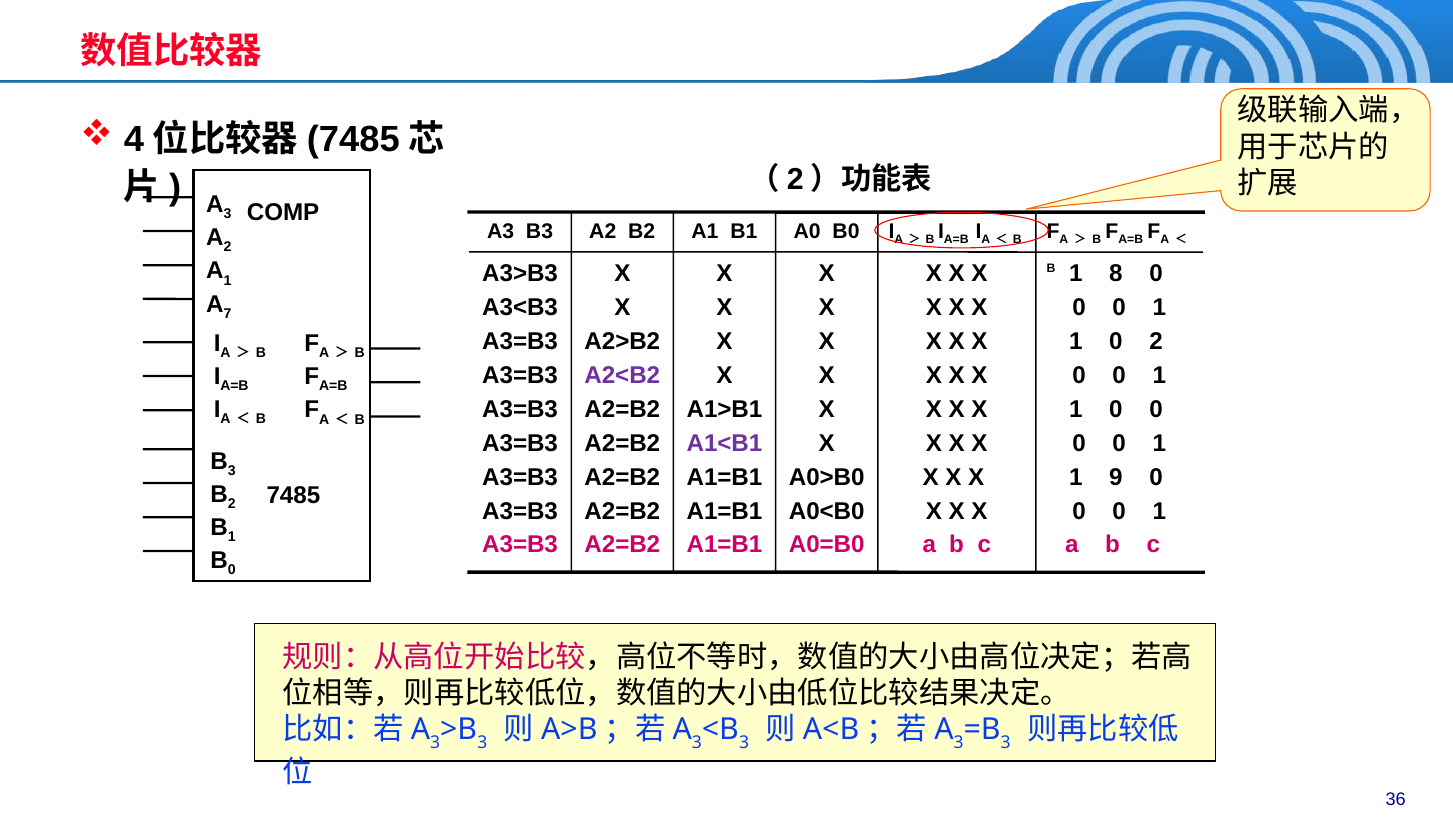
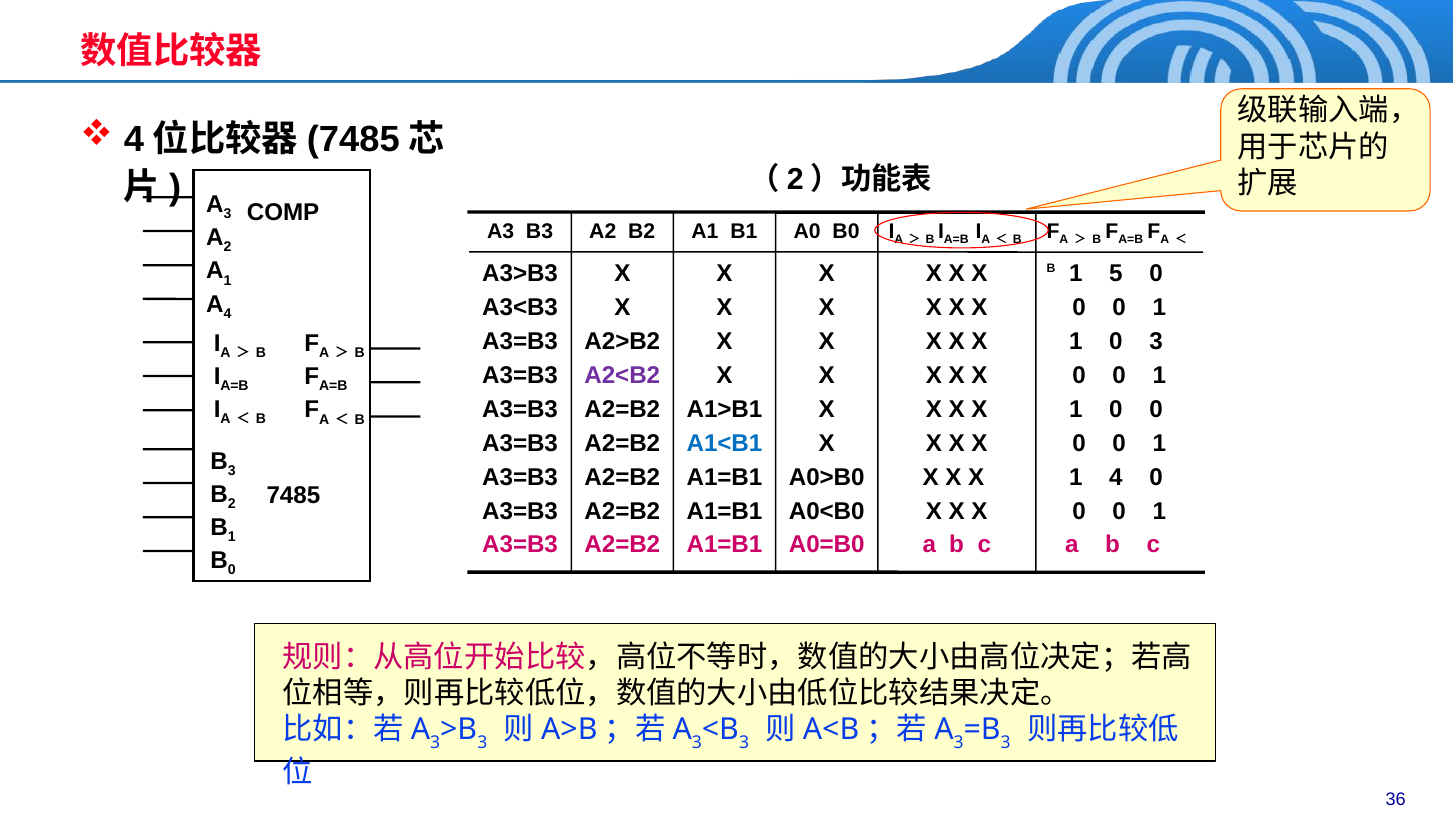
8: 8 -> 5
A 7: 7 -> 4
0 2: 2 -> 3
A1<B1 colour: purple -> blue
1 9: 9 -> 4
